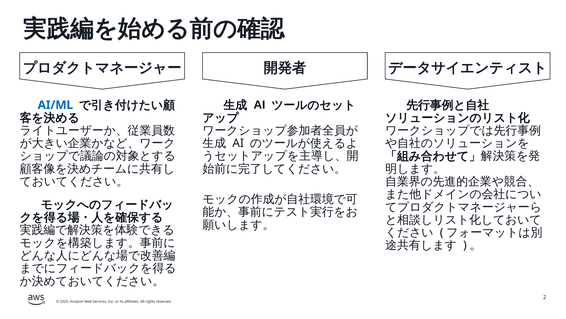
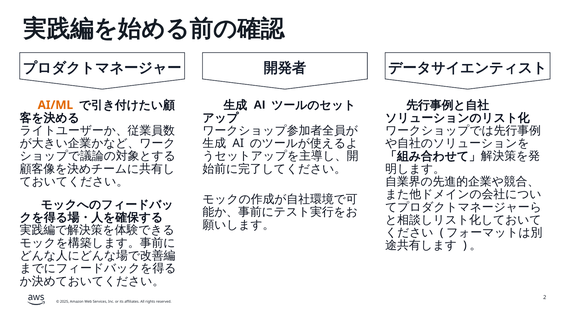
AI/ML colour: blue -> orange
